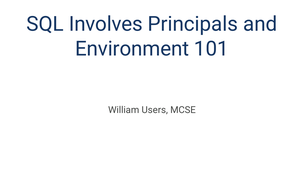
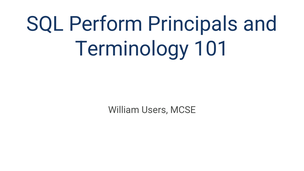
Involves: Involves -> Perform
Environment: Environment -> Terminology
